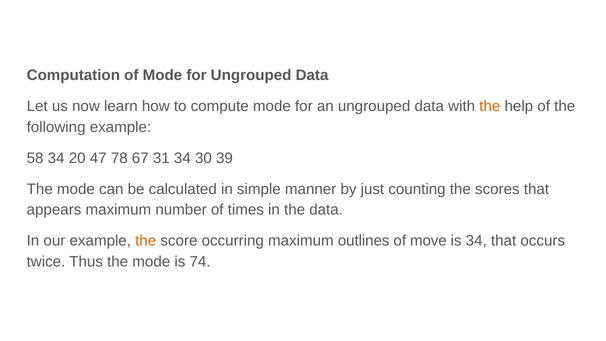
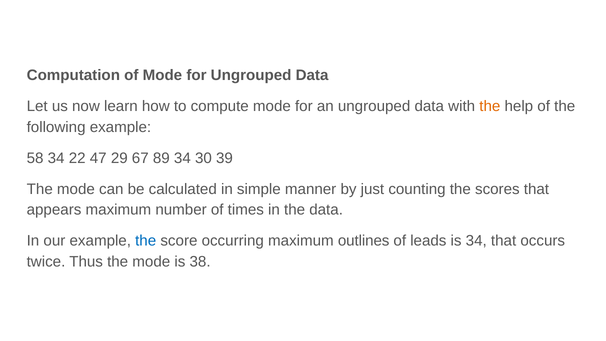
20: 20 -> 22
78: 78 -> 29
31: 31 -> 89
the at (146, 241) colour: orange -> blue
move: move -> leads
74: 74 -> 38
